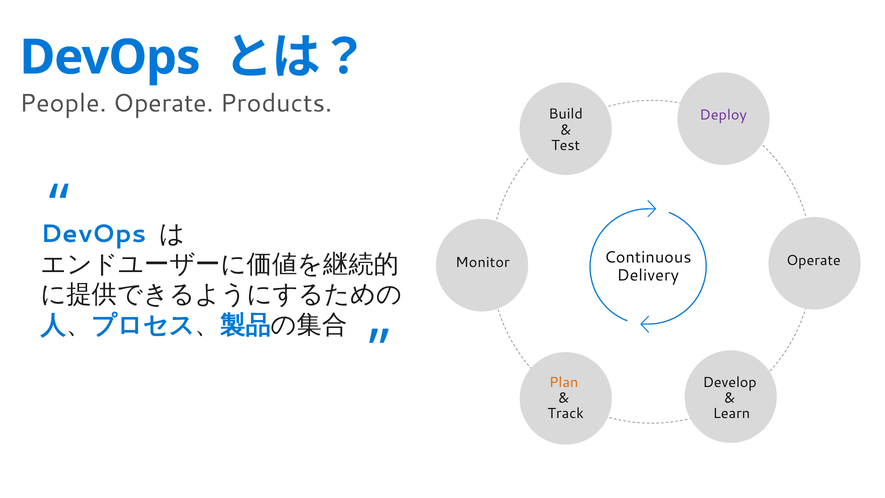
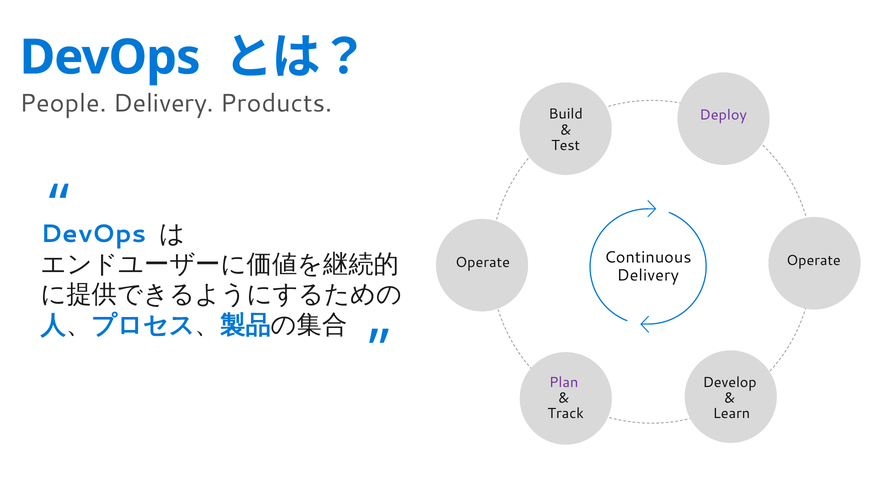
People Operate: Operate -> Delivery
Monitor at (483, 262): Monitor -> Operate
Plan colour: orange -> purple
